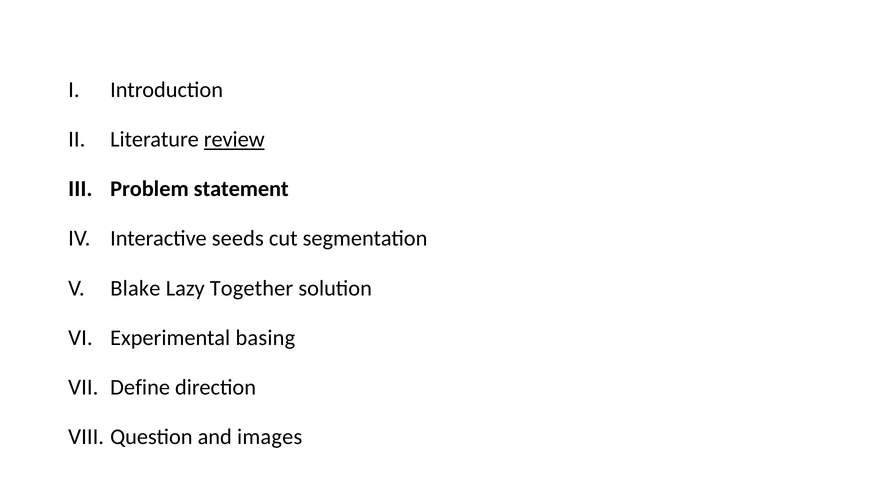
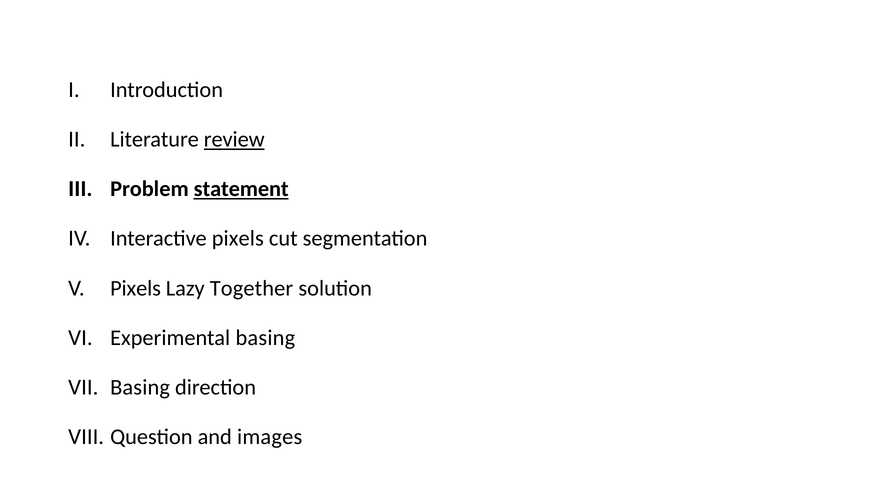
statement underline: none -> present
Interactive seeds: seeds -> pixels
Blake at (135, 288): Blake -> Pixels
Define at (140, 388): Define -> Basing
